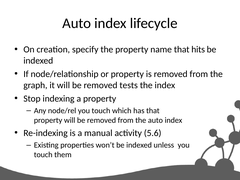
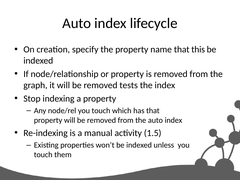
hits: hits -> this
5.6: 5.6 -> 1.5
